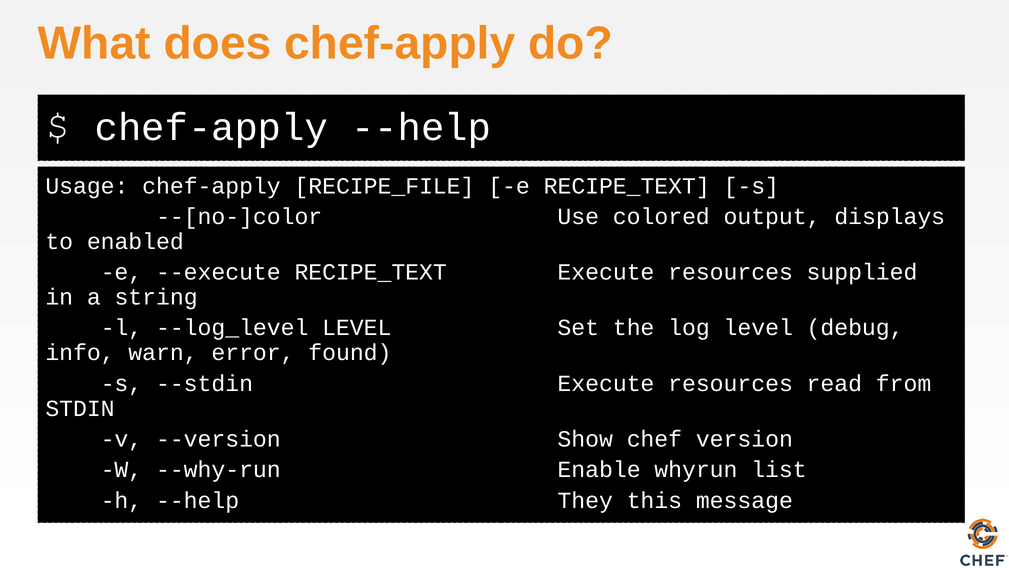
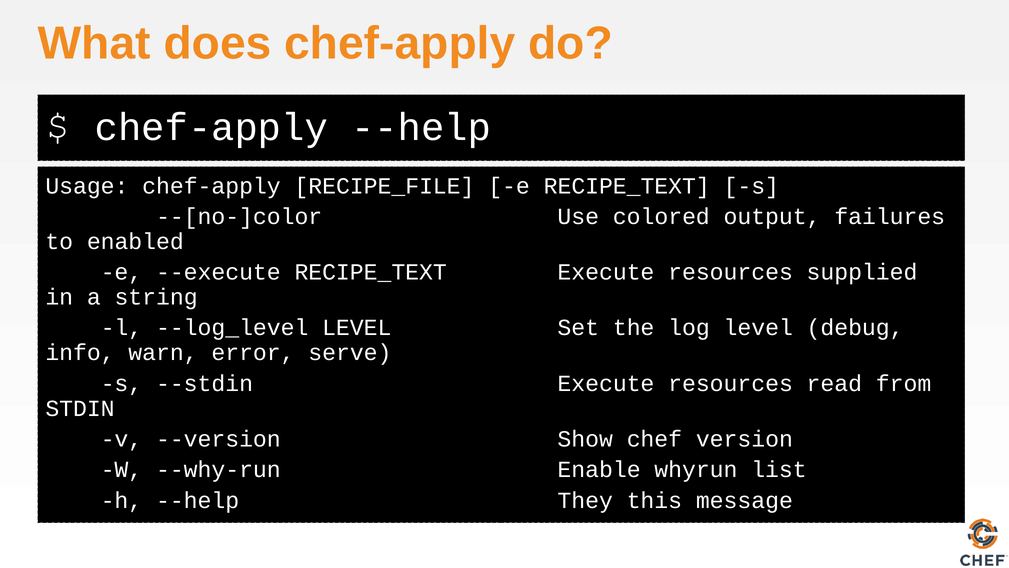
displays: displays -> failures
found: found -> serve
